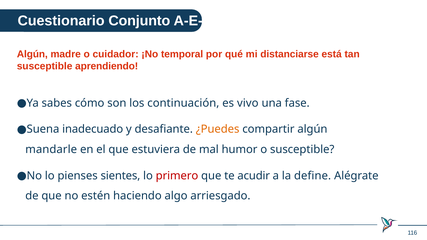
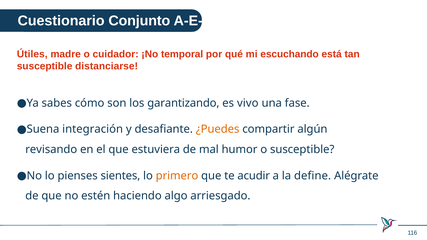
Algún at (32, 54): Algún -> Útiles
distanciarse: distanciarse -> escuchando
aprendiendo: aprendiendo -> distanciarse
continuación: continuación -> garantizando
inadecuado: inadecuado -> integración
mandarle: mandarle -> revisando
primero colour: red -> orange
